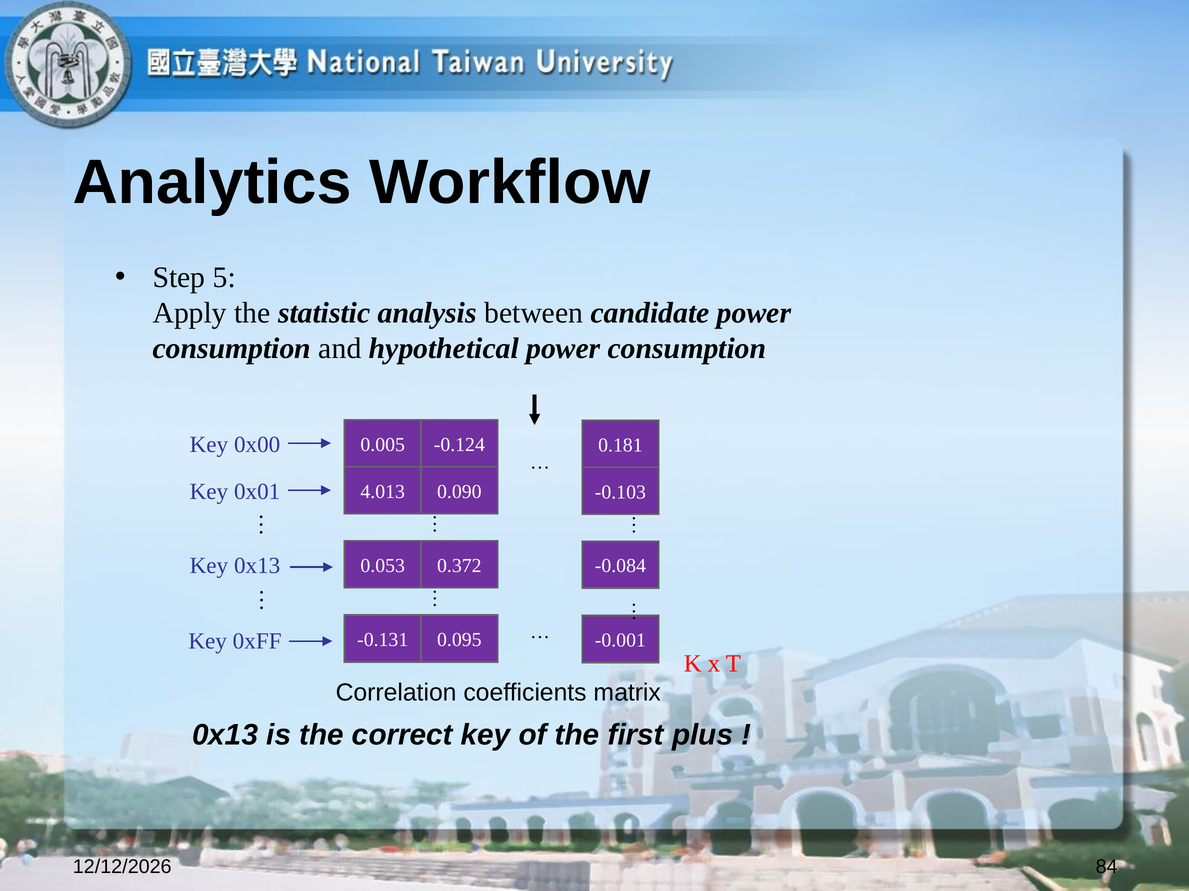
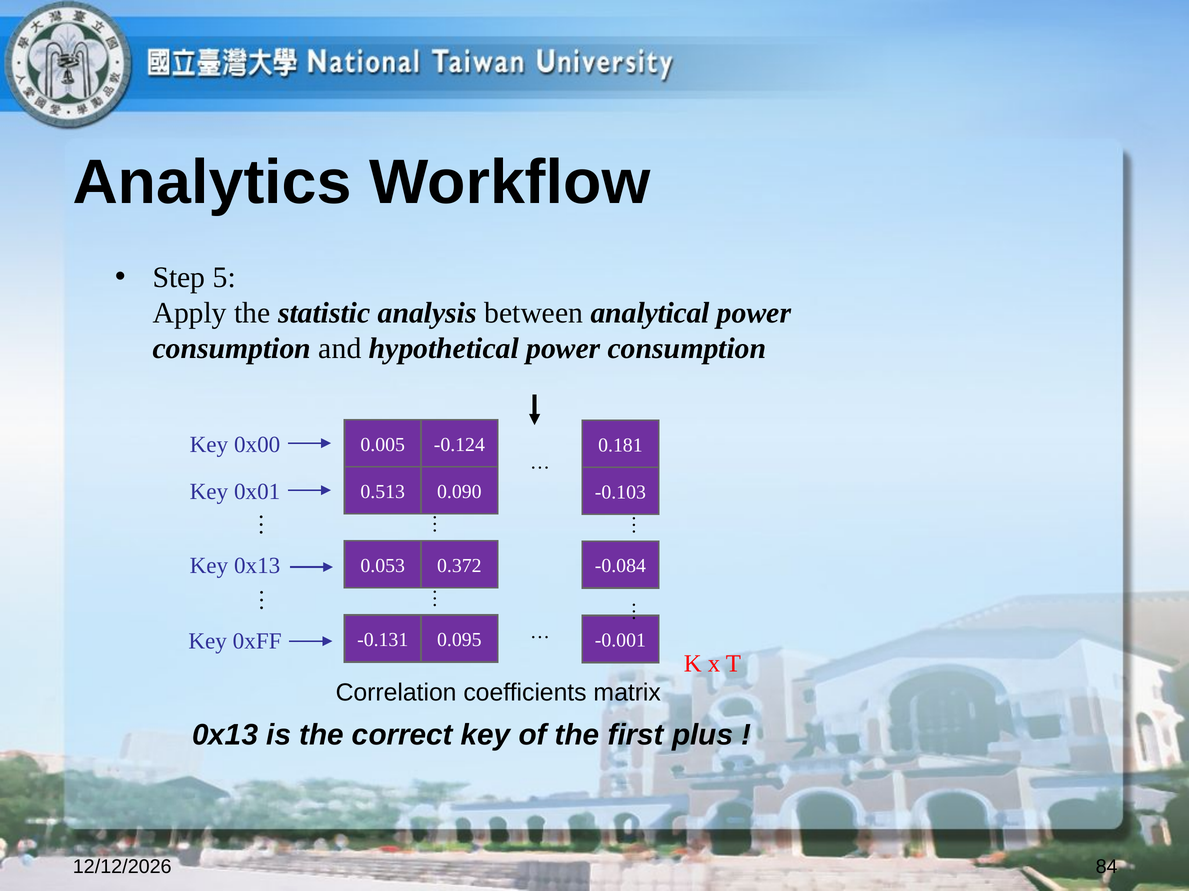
candidate: candidate -> analytical
4.013: 4.013 -> 0.513
